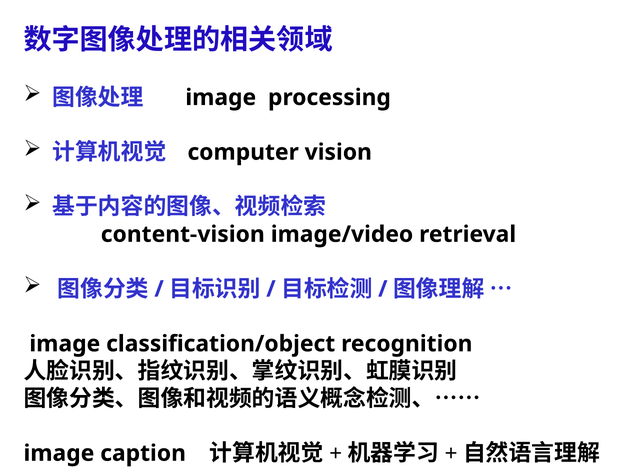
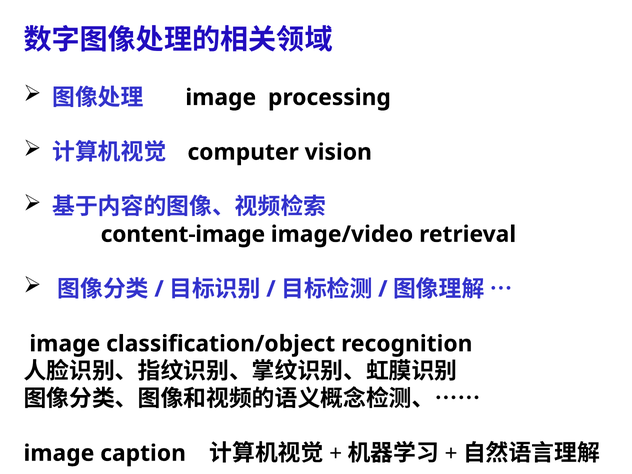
content-vision: content-vision -> content-image
